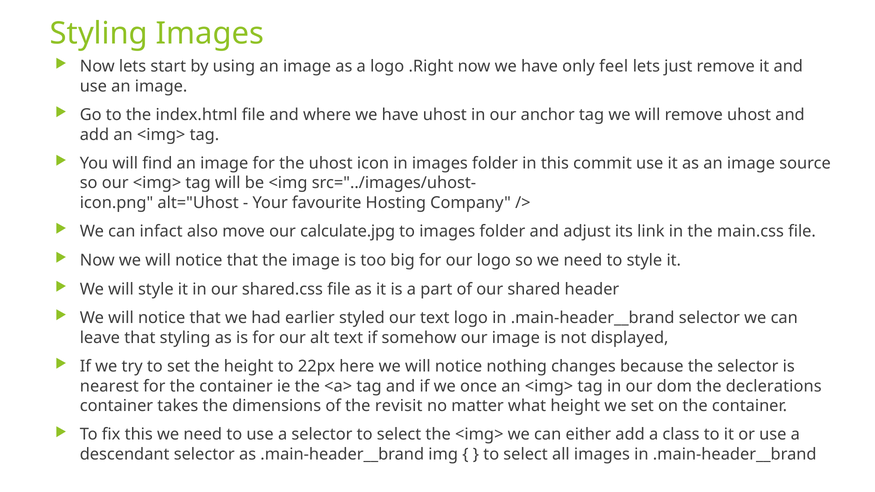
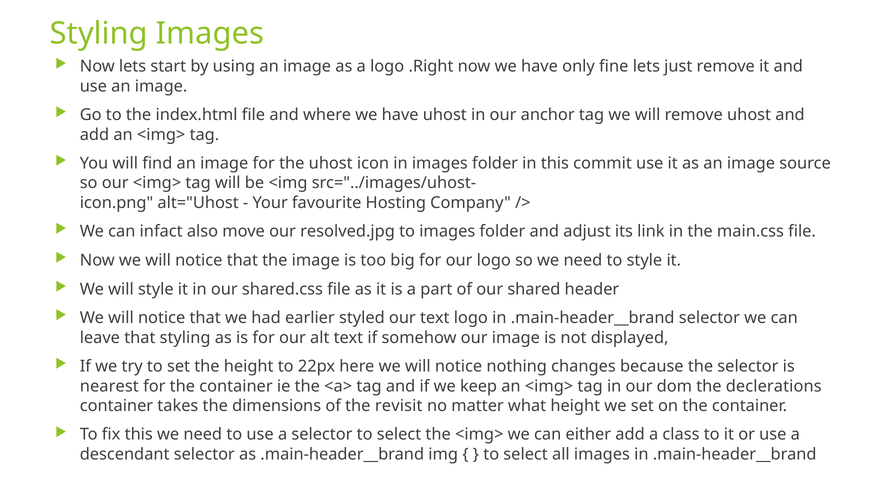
feel: feel -> fine
calculate.jpg: calculate.jpg -> resolved.jpg
once: once -> keep
